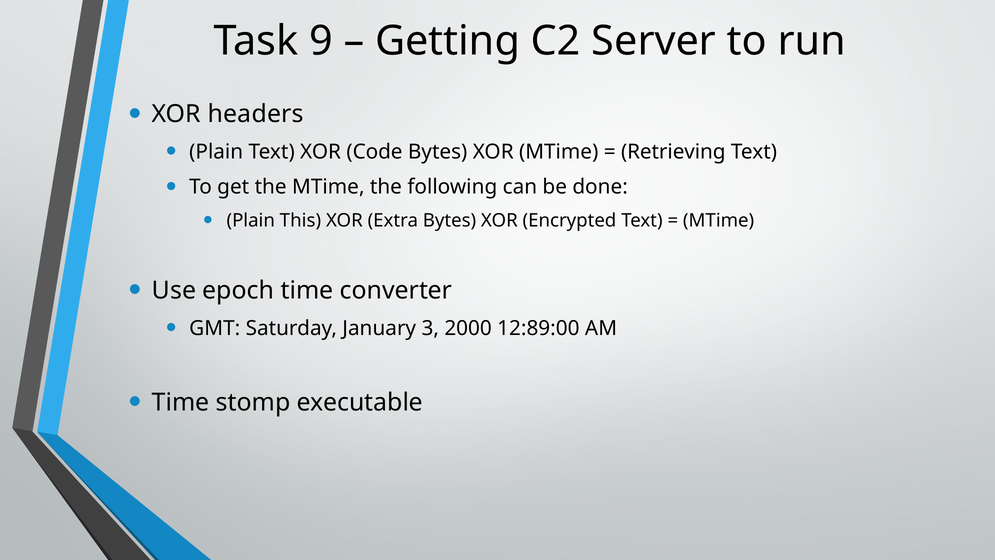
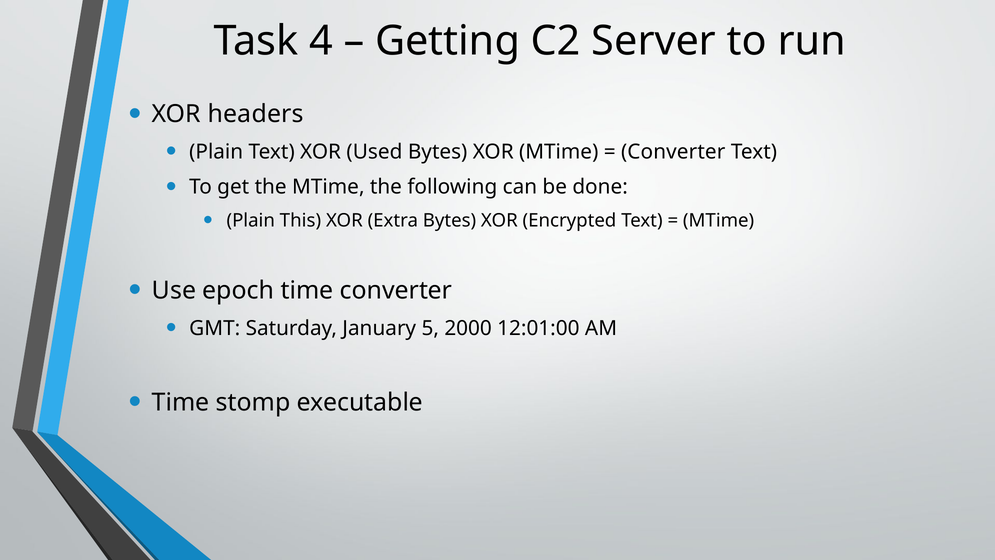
9: 9 -> 4
Code: Code -> Used
Retrieving at (673, 152): Retrieving -> Converter
3: 3 -> 5
12:89:00: 12:89:00 -> 12:01:00
